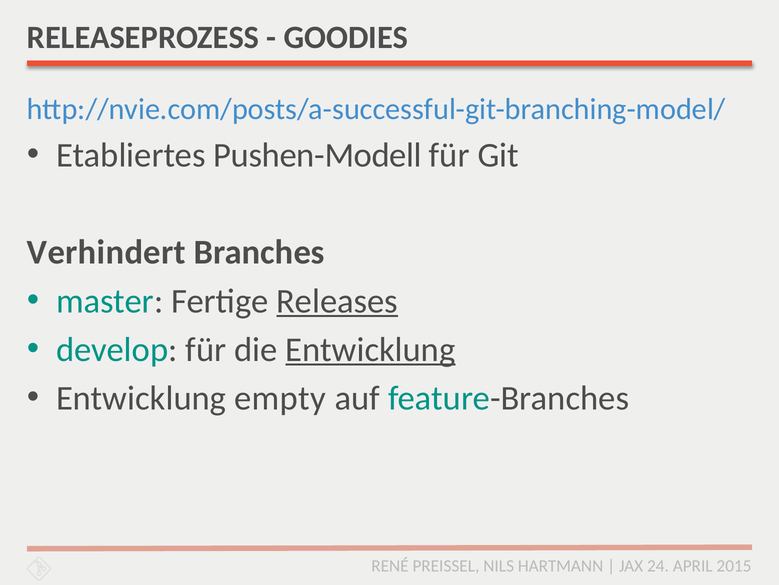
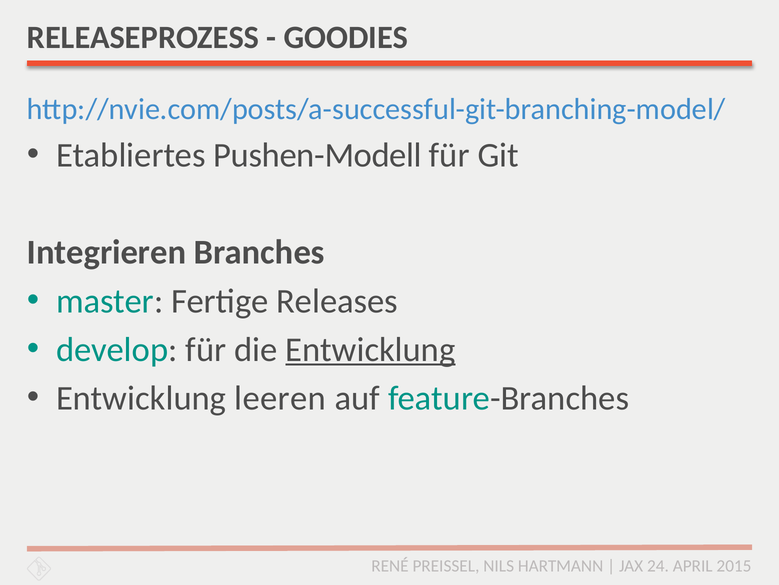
Verhindert: Verhindert -> Integrieren
Releases underline: present -> none
empty: empty -> leeren
